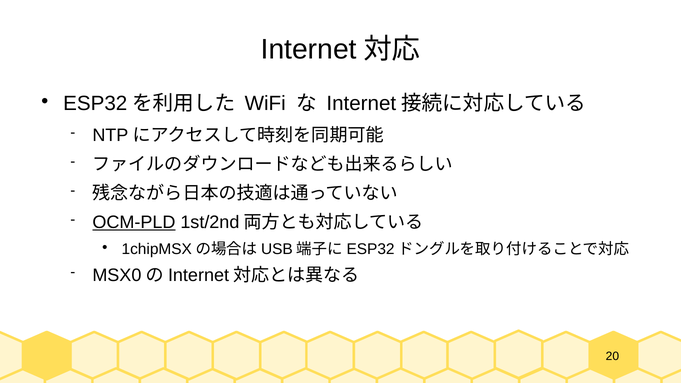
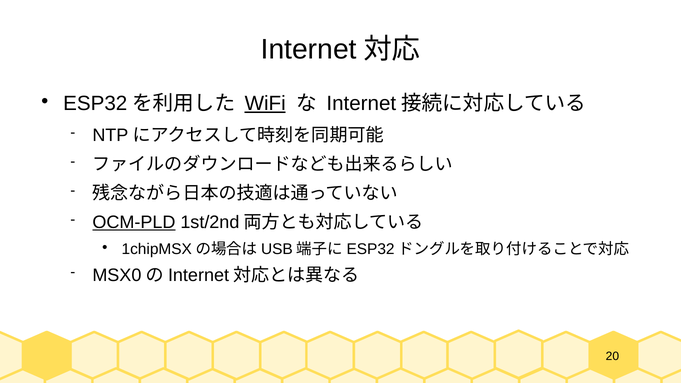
WiFi underline: none -> present
